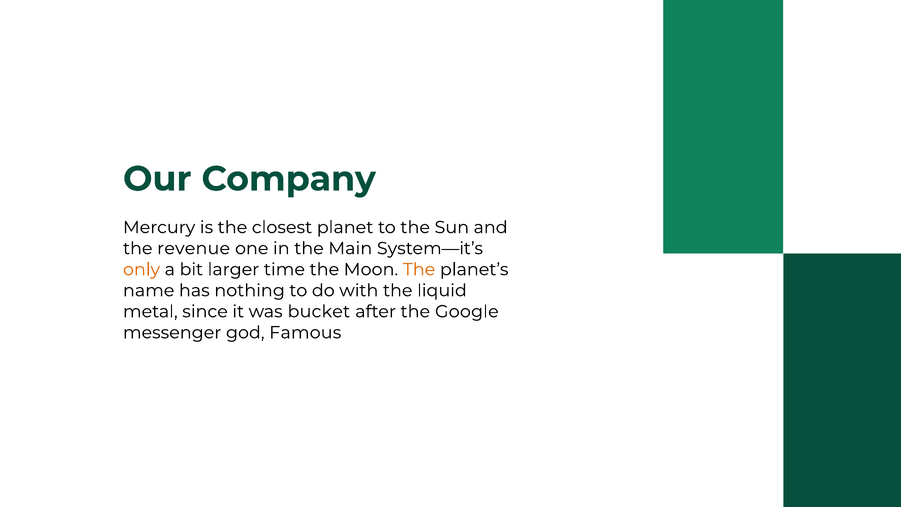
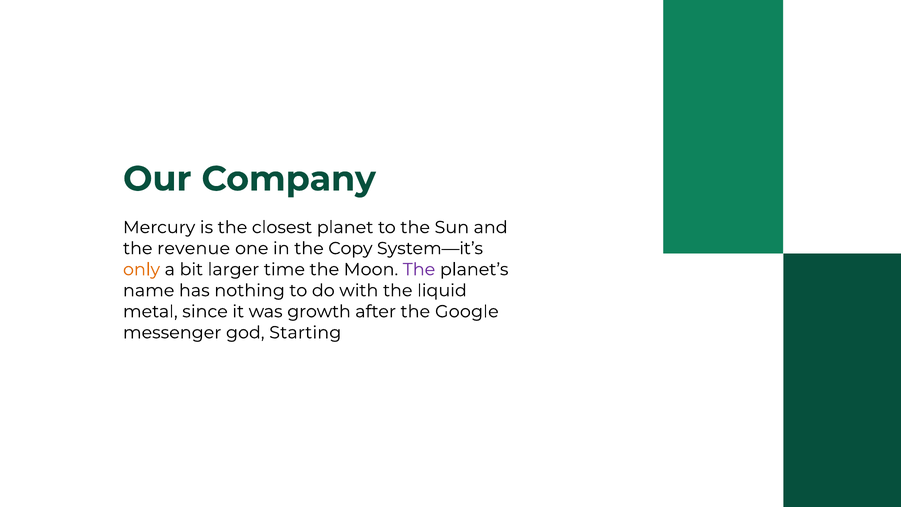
Main: Main -> Copy
The at (419, 269) colour: orange -> purple
bucket: bucket -> growth
Famous: Famous -> Starting
